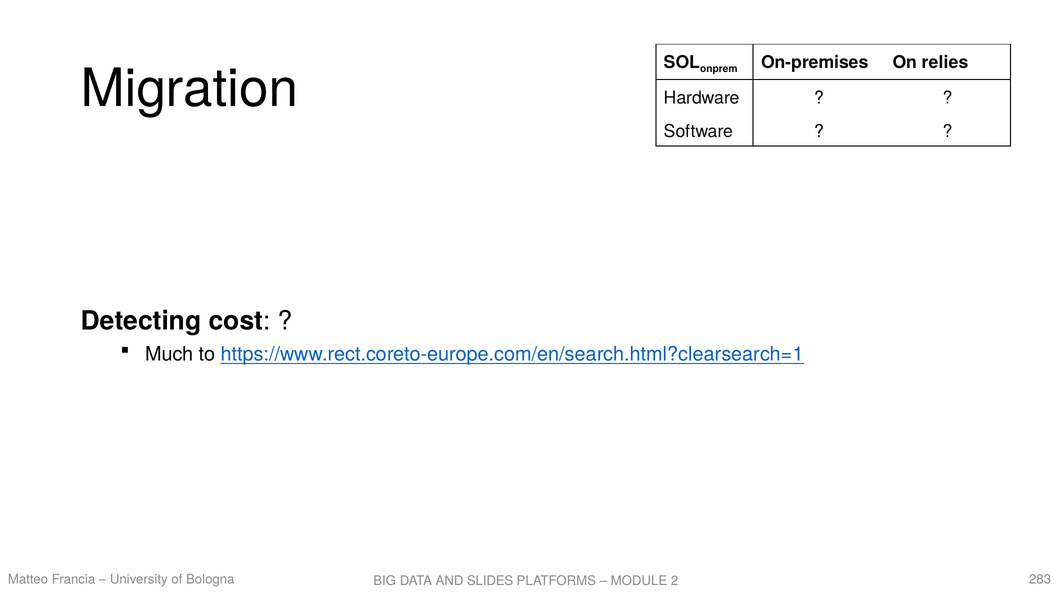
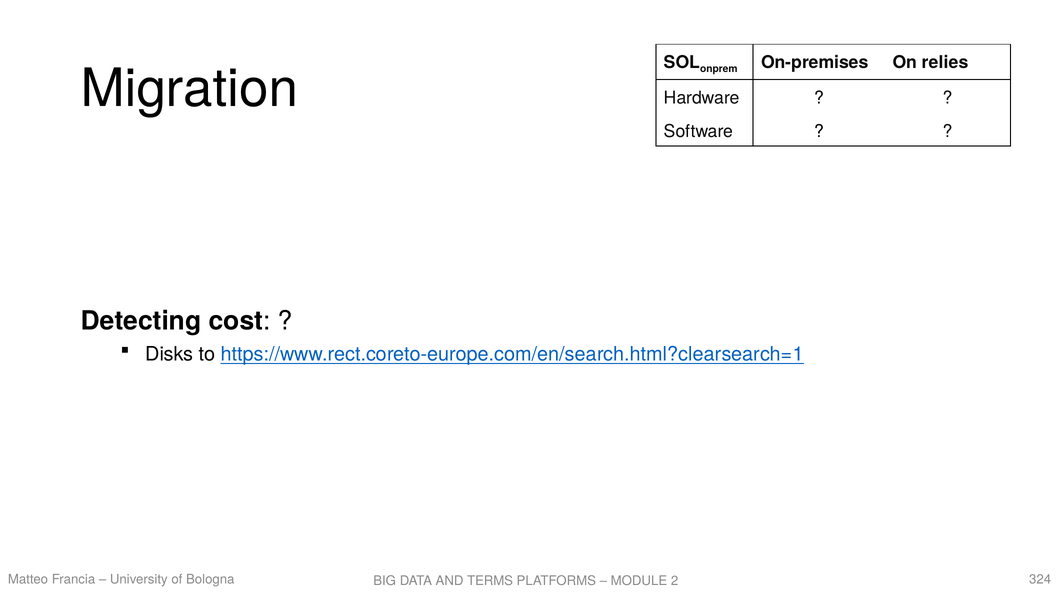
Much: Much -> Disks
283: 283 -> 324
SLIDES: SLIDES -> TERMS
